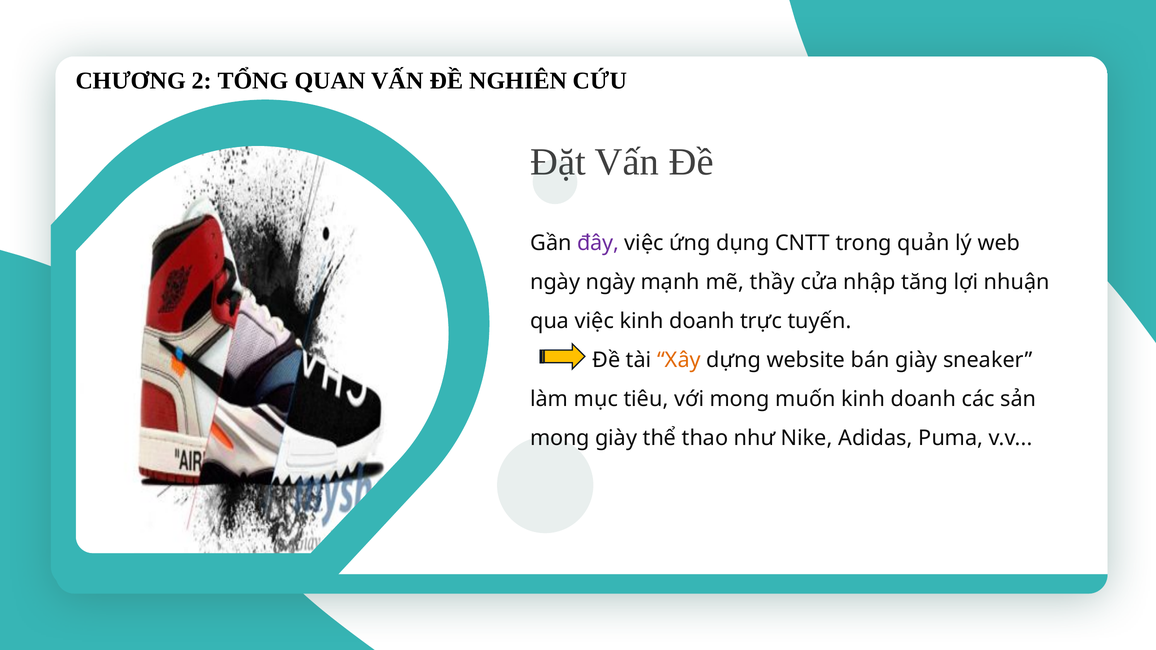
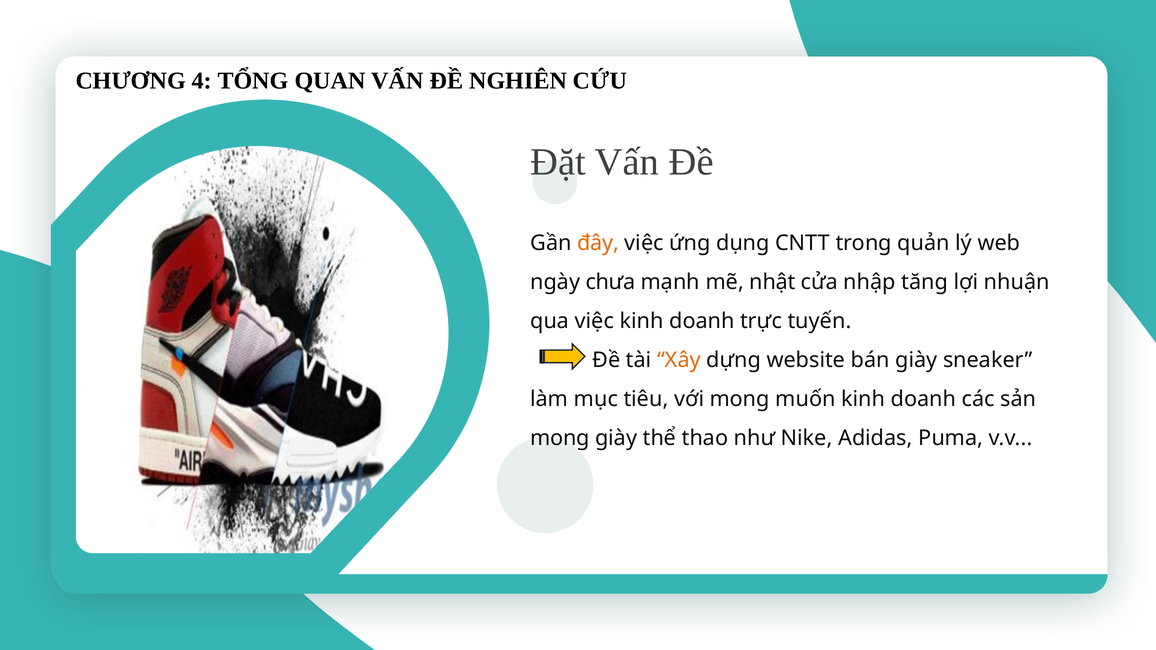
2: 2 -> 4
đây colour: purple -> orange
ngày ngày: ngày -> chưa
thầy: thầy -> nhật
